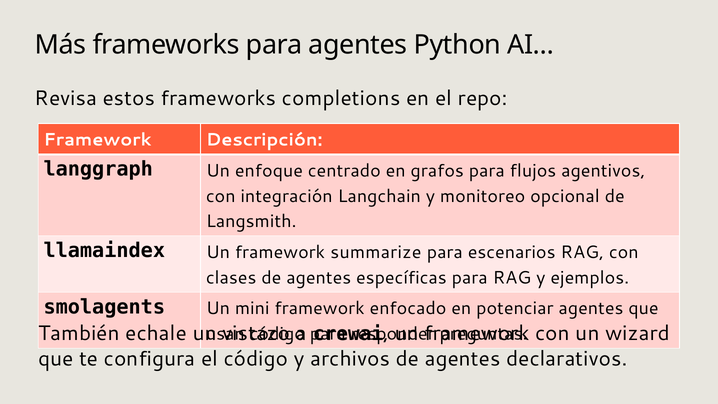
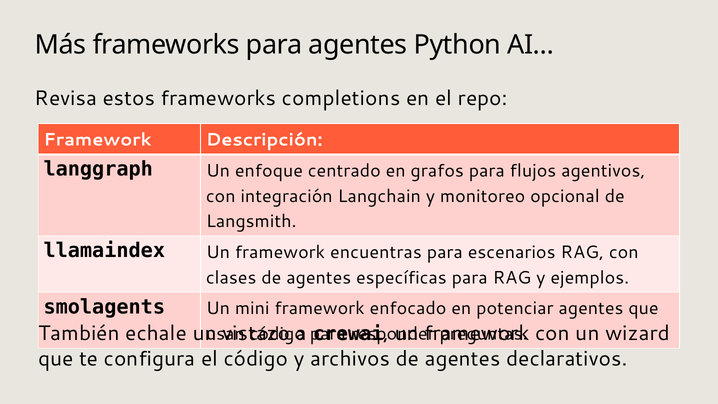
summarize: summarize -> encuentras
